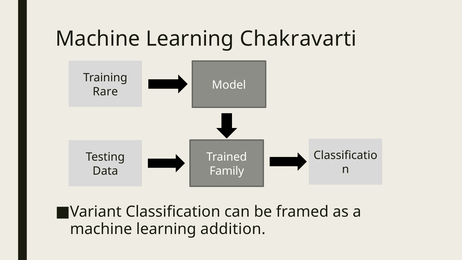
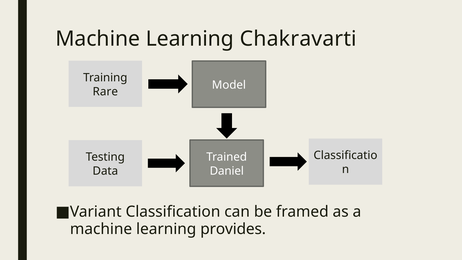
Family: Family -> Daniel
addition: addition -> provides
